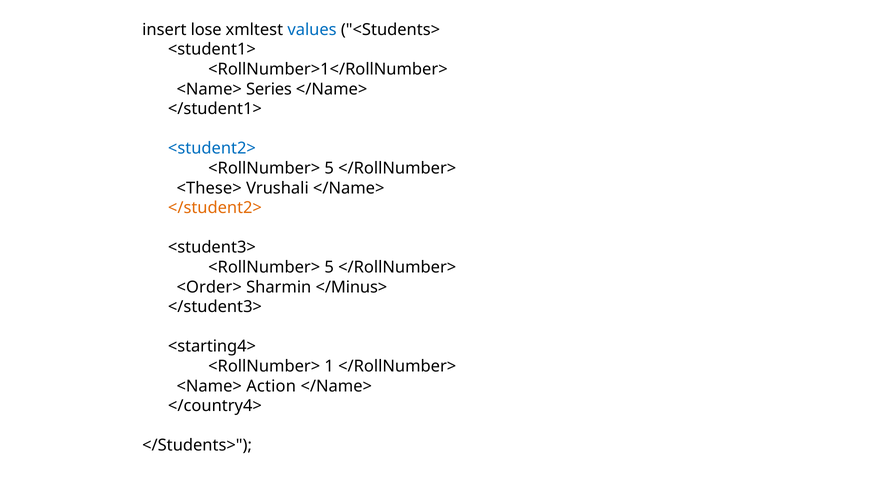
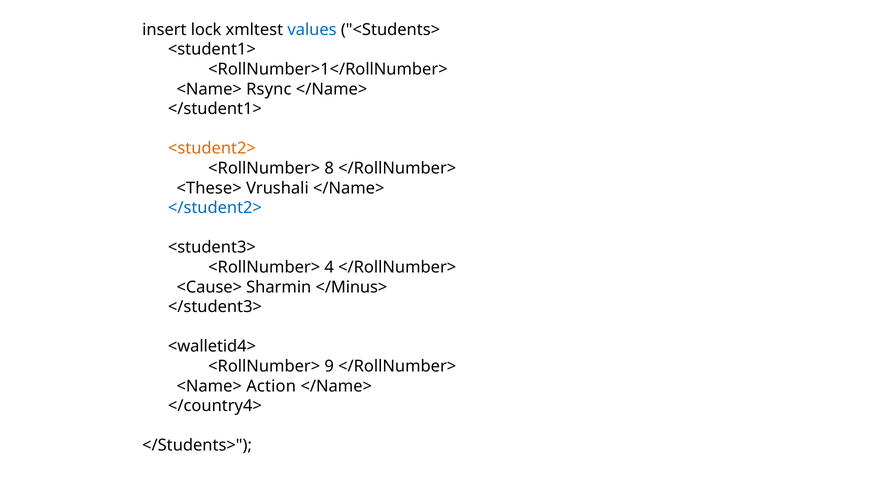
lose: lose -> lock
Series: Series -> Rsync
<student2> colour: blue -> orange
5 at (329, 168): 5 -> 8
</student2> colour: orange -> blue
5 at (329, 267): 5 -> 4
<Order>: <Order> -> <Cause>
<starting4>: <starting4> -> <walletid4>
1: 1 -> 9
